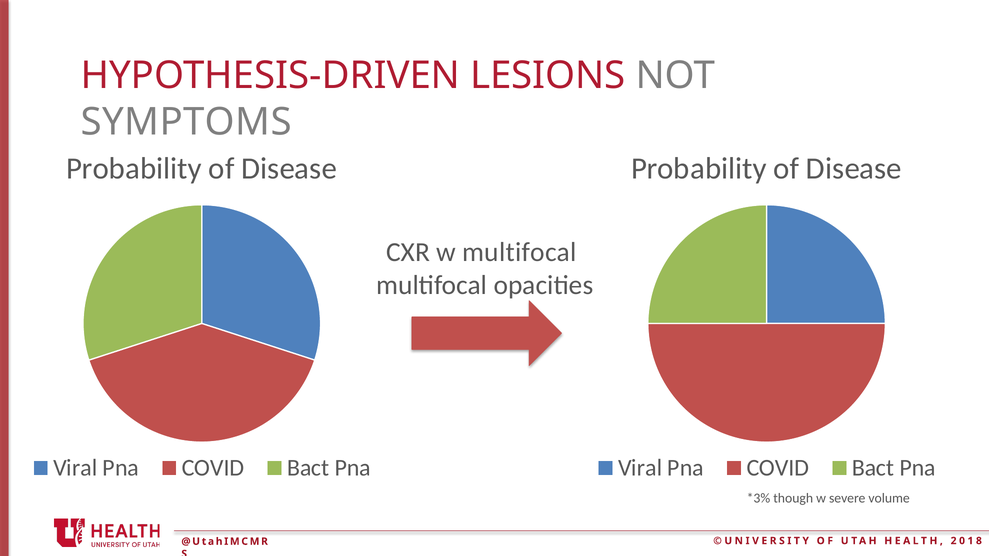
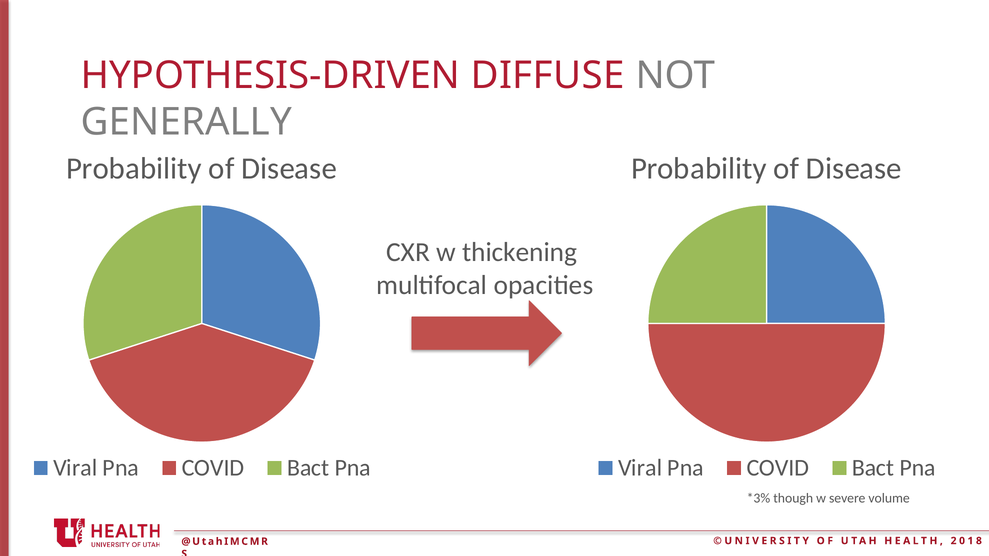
LESIONS: LESIONS -> DIFFUSE
SYMPTOMS: SYMPTOMS -> GENERALLY
w multifocal: multifocal -> thickening
